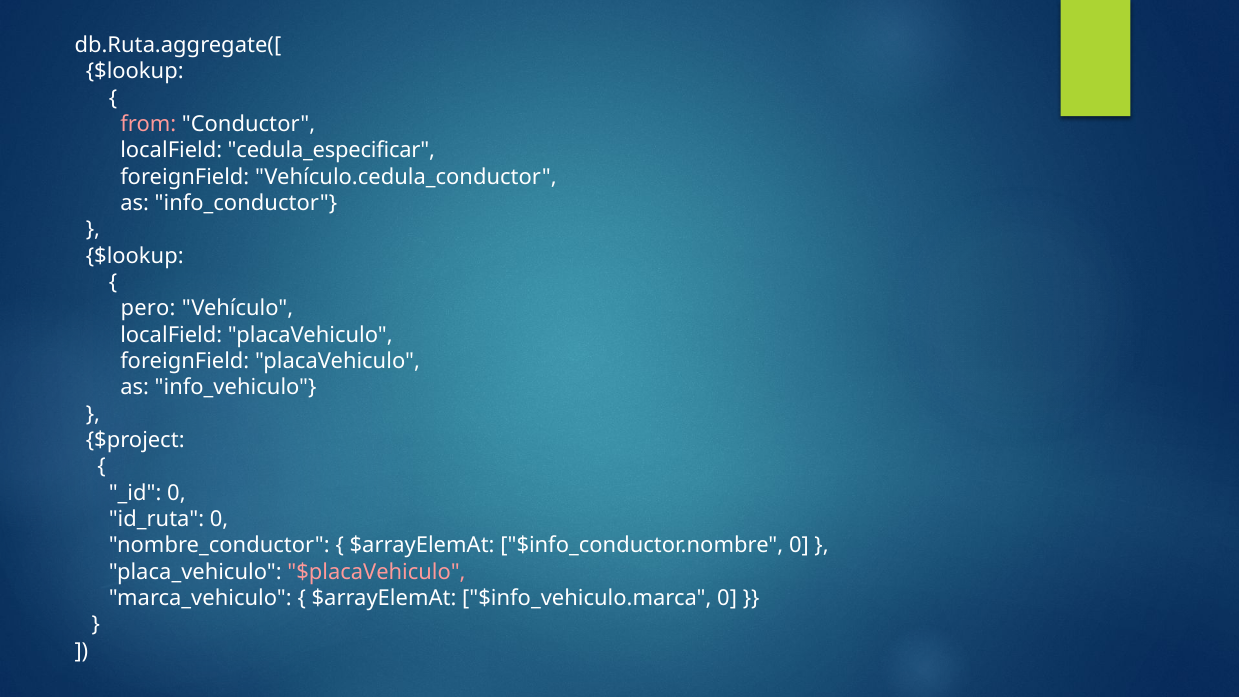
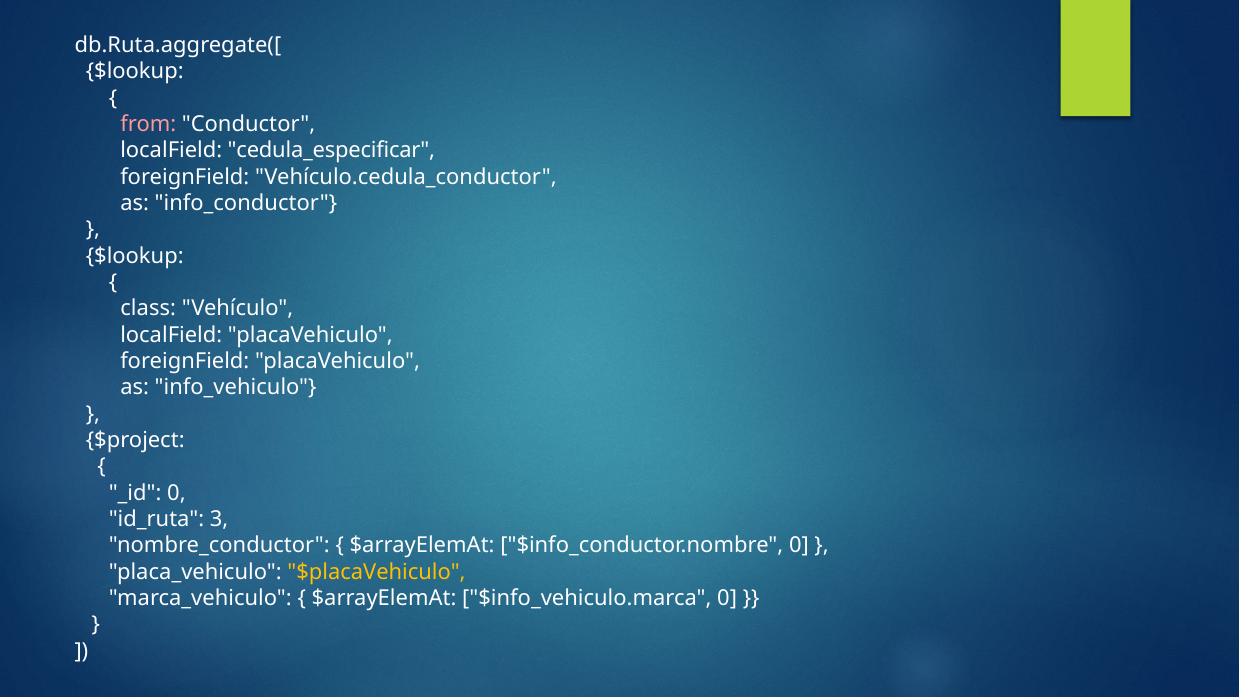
pero: pero -> class
id_ruta 0: 0 -> 3
$placaVehiculo colour: pink -> yellow
